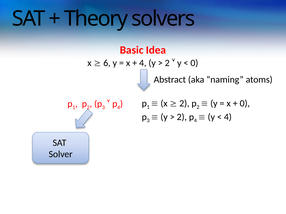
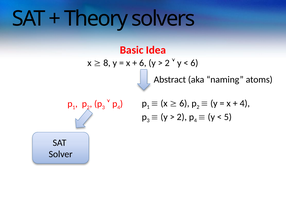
6: 6 -> 8
4 at (143, 63): 4 -> 6
0 at (194, 63): 0 -> 6
2 at (184, 104): 2 -> 6
0 at (245, 104): 0 -> 4
4 at (228, 117): 4 -> 5
